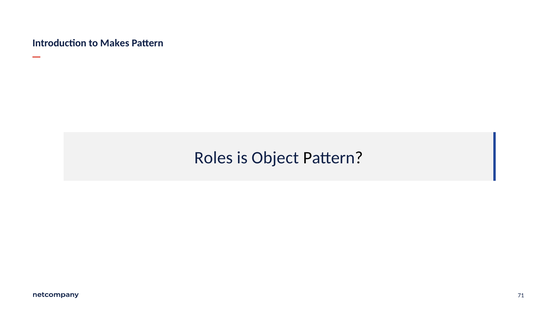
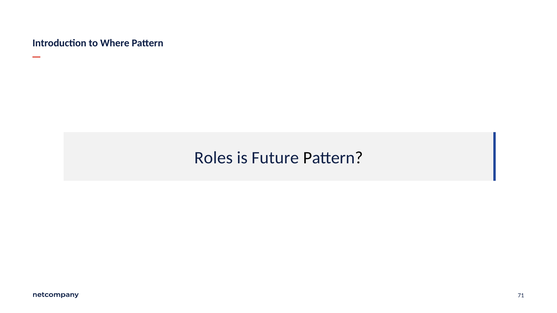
Makes: Makes -> Where
Object: Object -> Future
